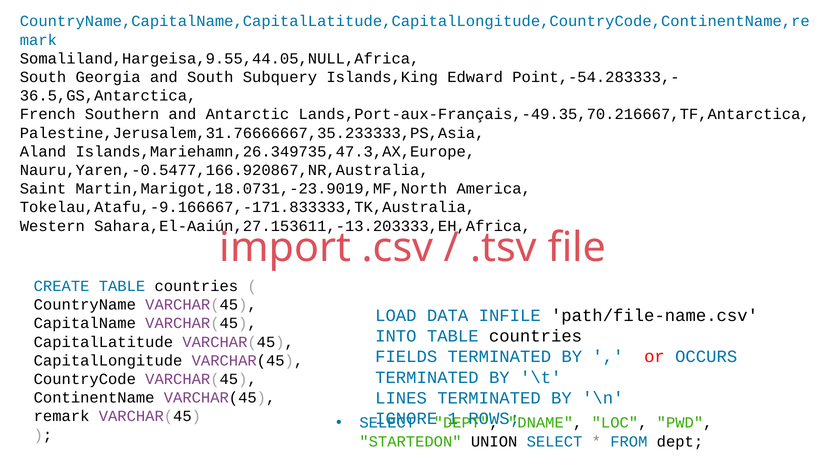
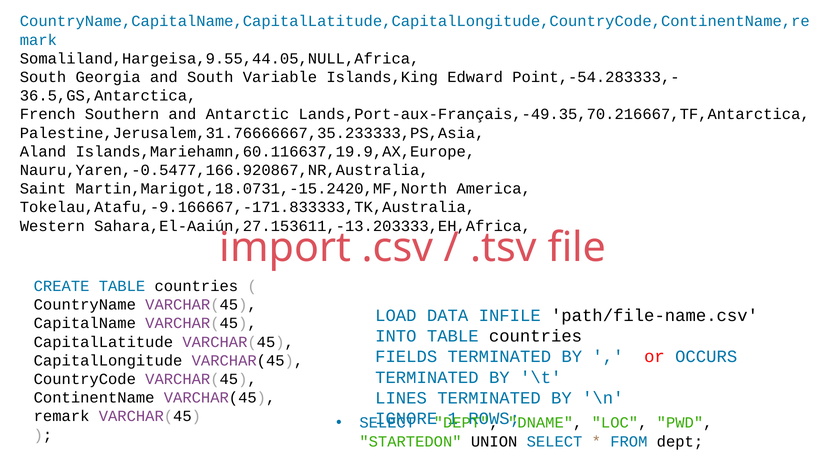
Subquery: Subquery -> Variable
Islands,Mariehamn,26.349735,47.3,AX,Europe: Islands,Mariehamn,26.349735,47.3,AX,Europe -> Islands,Mariehamn,60.116637,19.9,AX,Europe
Martin,Marigot,18.0731,-23.9019,MF,North: Martin,Marigot,18.0731,-23.9019,MF,North -> Martin,Marigot,18.0731,-15.2420,MF,North
